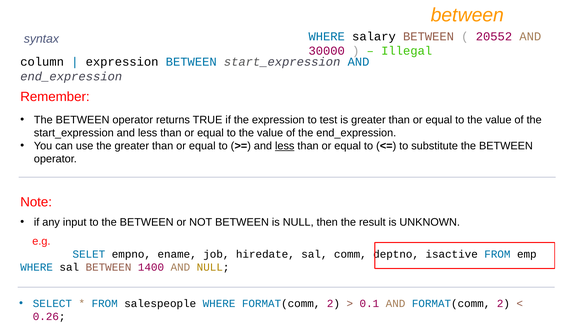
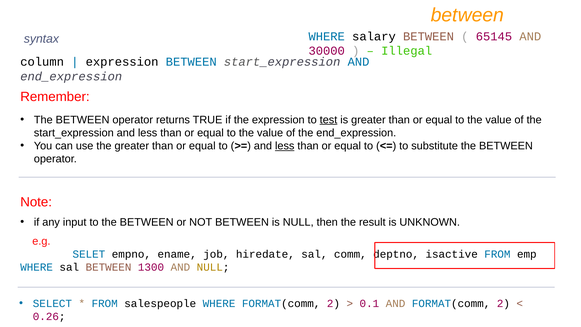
20552: 20552 -> 65145
test underline: none -> present
1400: 1400 -> 1300
